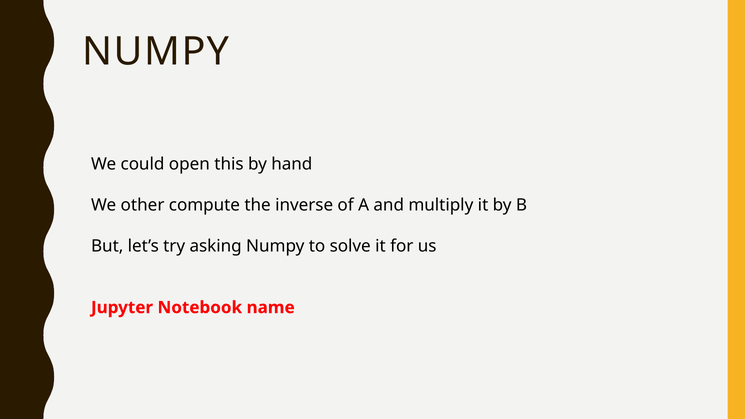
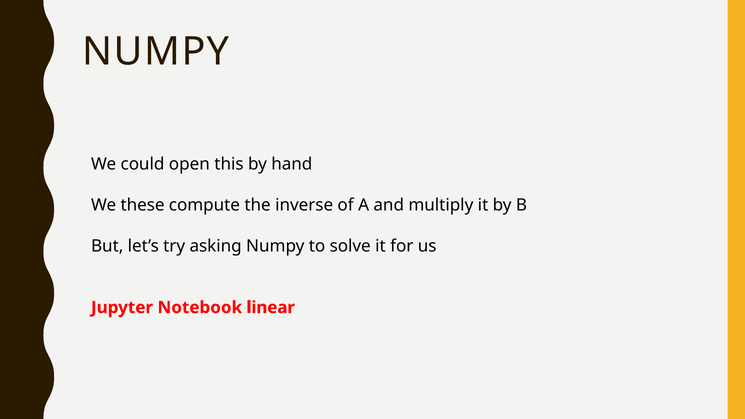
other: other -> these
name: name -> linear
